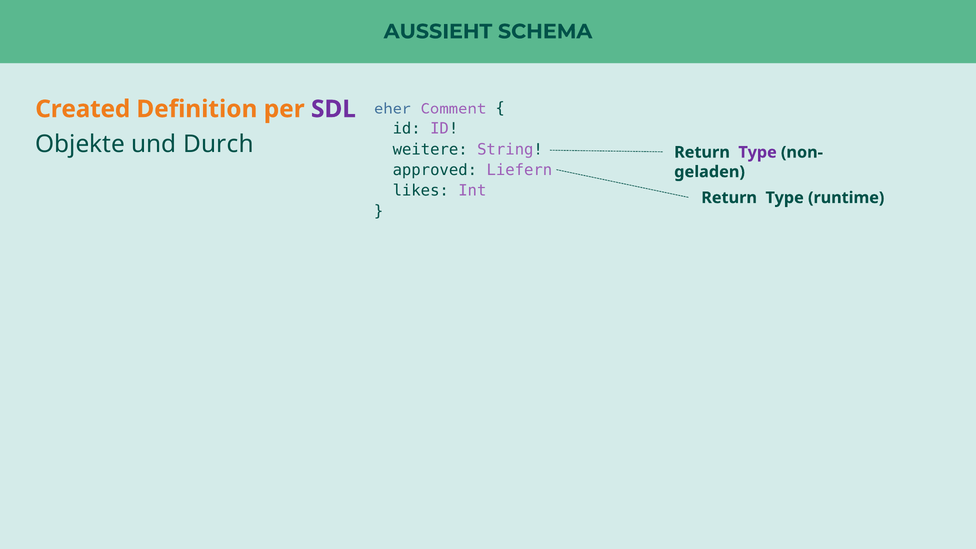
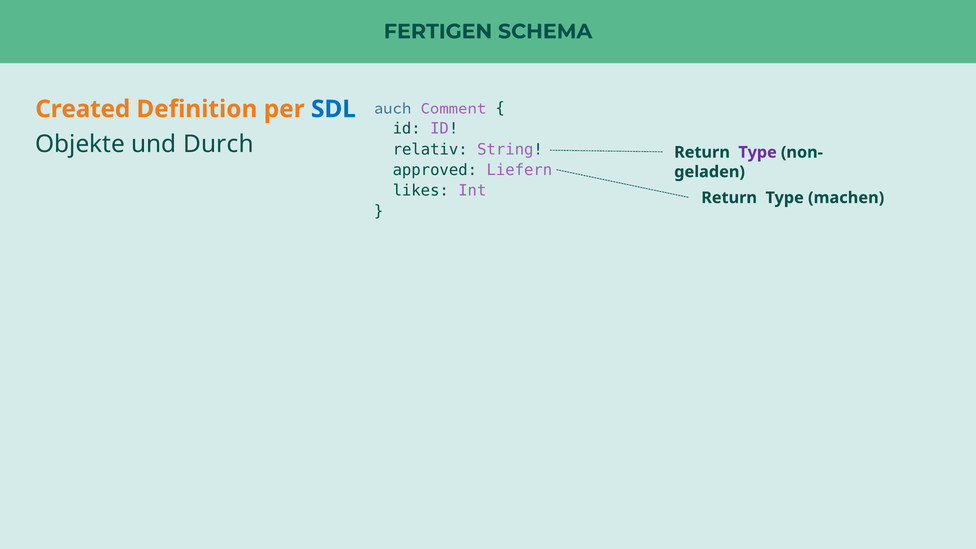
AUSSIEHT: AUSSIEHT -> FERTIGEN
eher: eher -> auch
SDL colour: purple -> blue
weitere: weitere -> relativ
runtime: runtime -> machen
